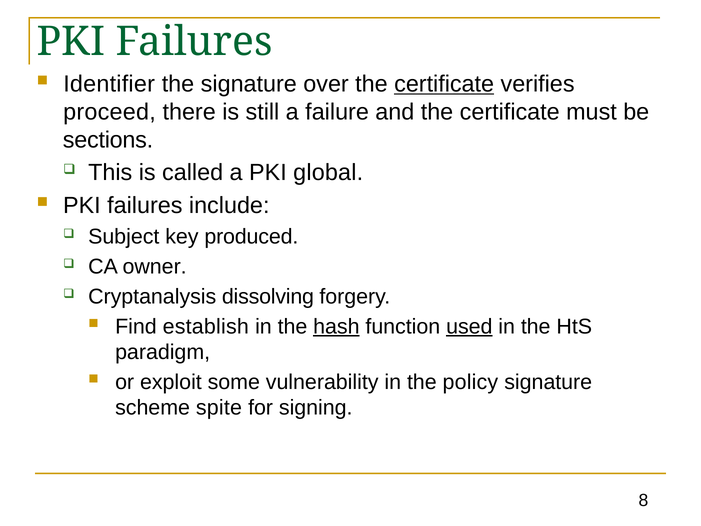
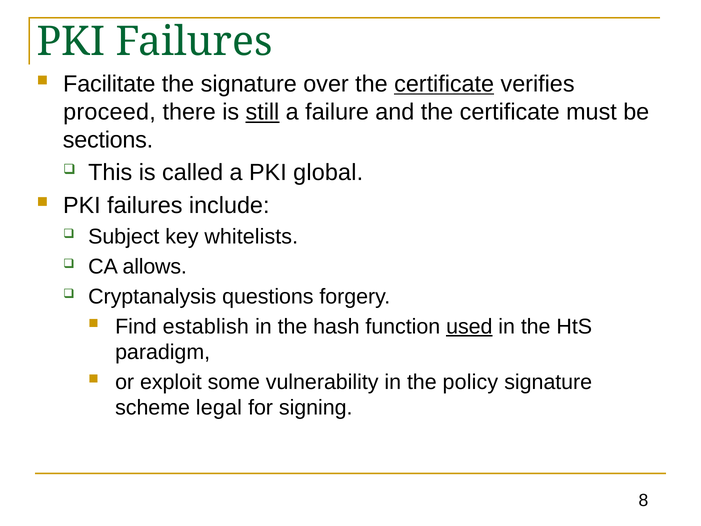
Identifier: Identifier -> Facilitate
still underline: none -> present
produced: produced -> whitelists
owner: owner -> allows
dissolving: dissolving -> questions
hash underline: present -> none
spite: spite -> legal
